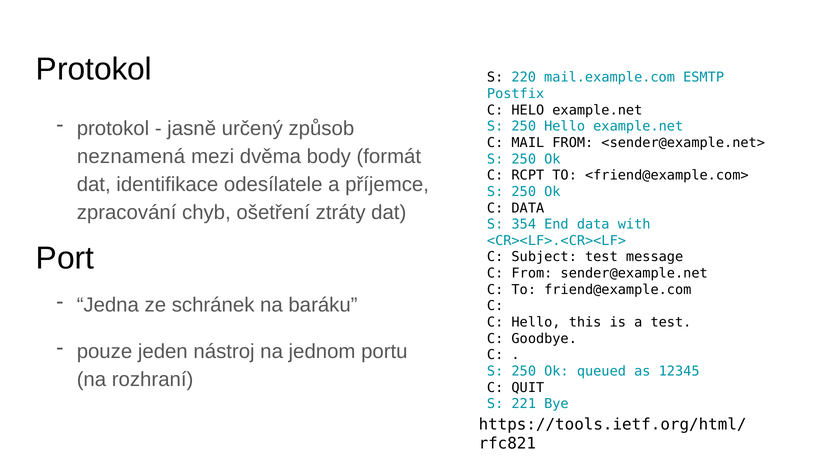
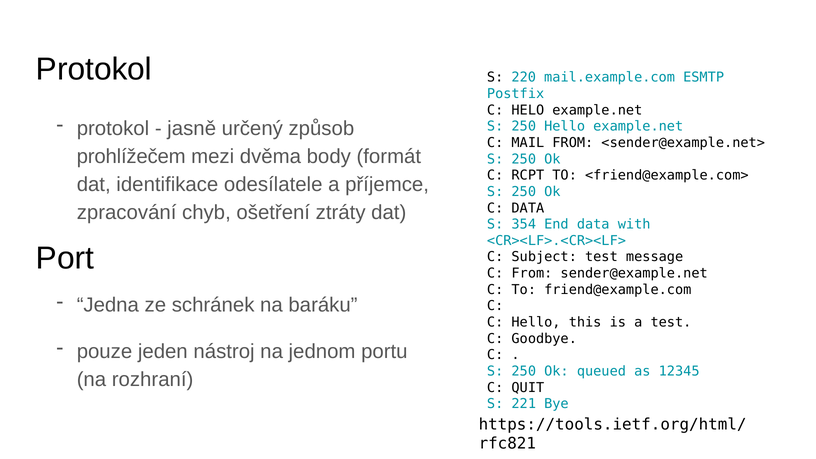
neznamená: neznamená -> prohlížečem
